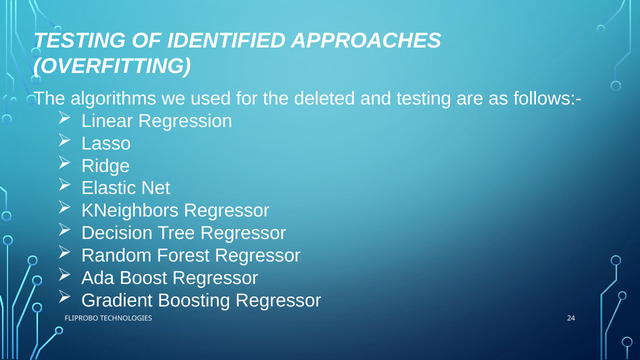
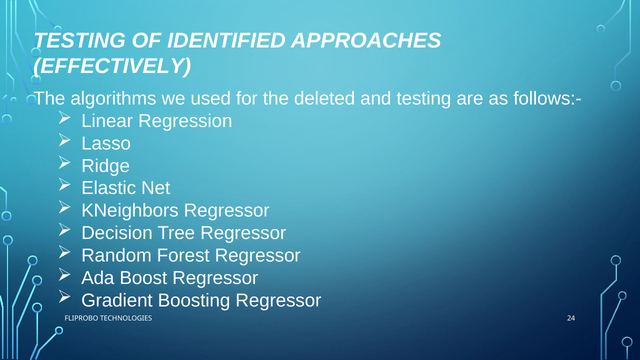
OVERFITTING: OVERFITTING -> EFFECTIVELY
